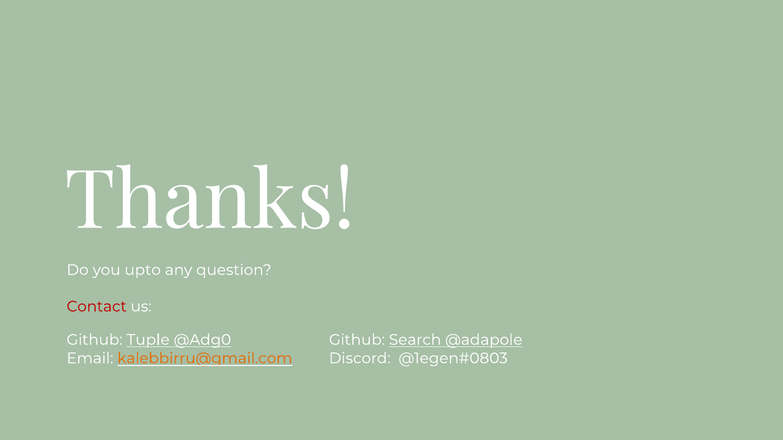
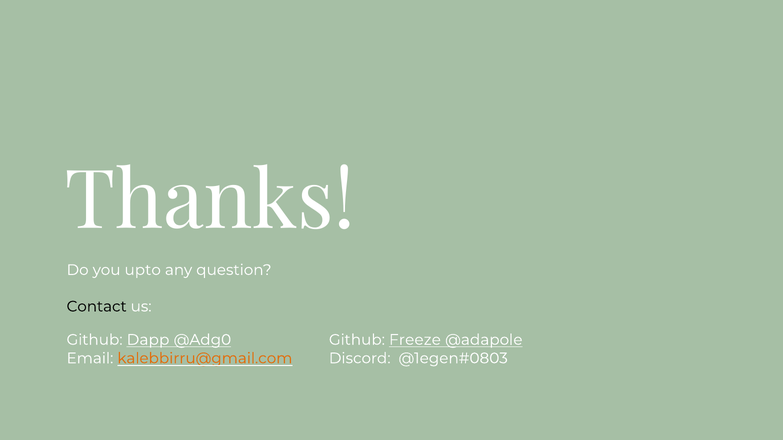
Contact colour: red -> black
Tuple: Tuple -> Dapp
Search: Search -> Freeze
